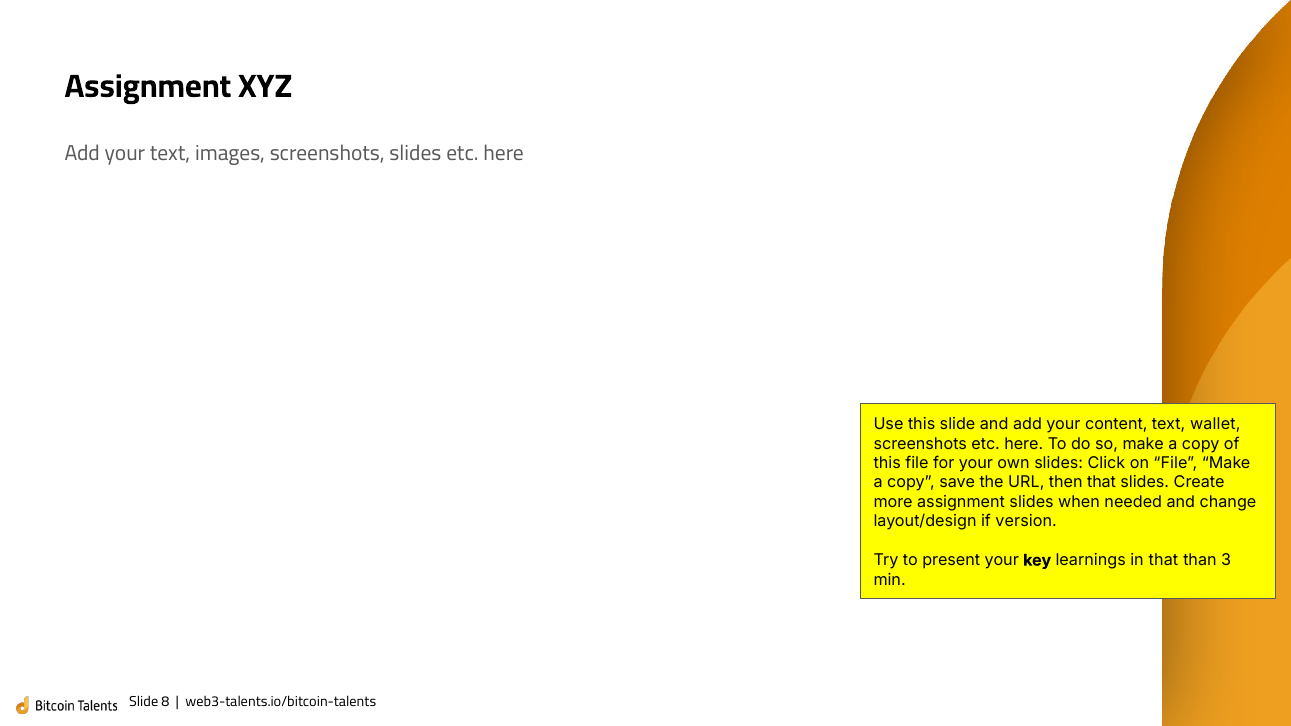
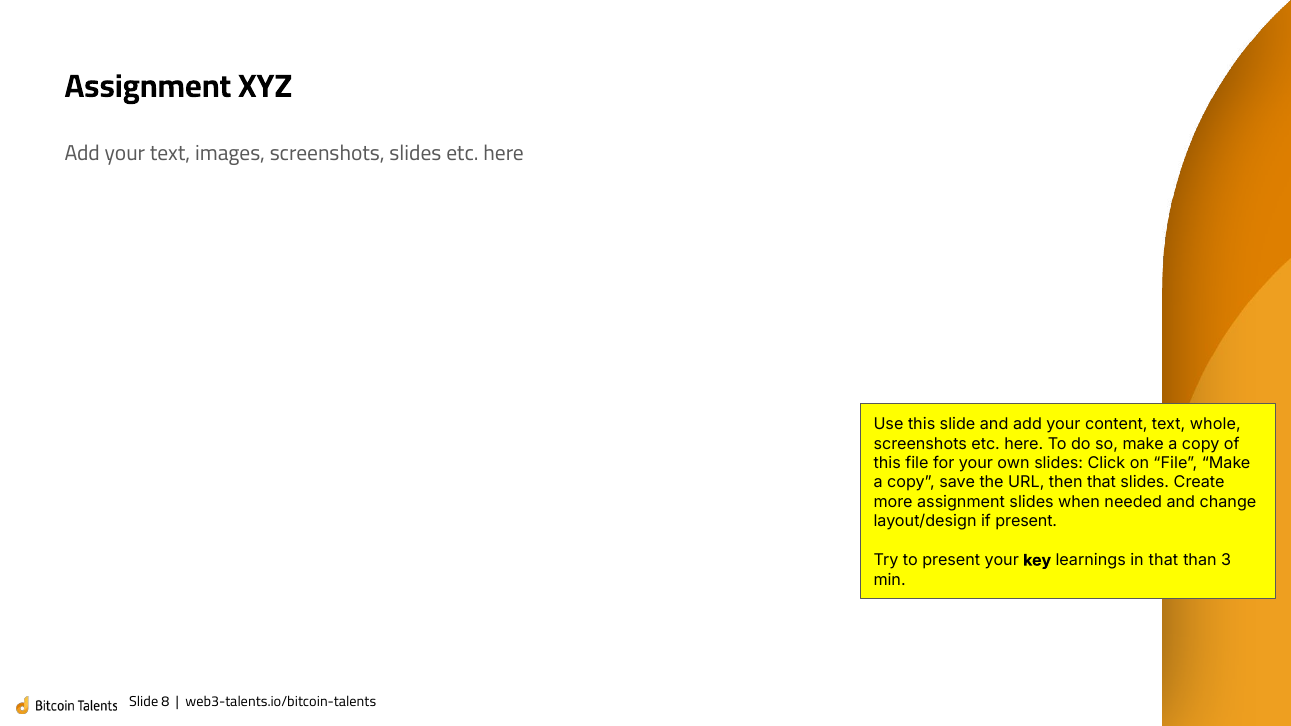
wallet: wallet -> whole
if version: version -> present
